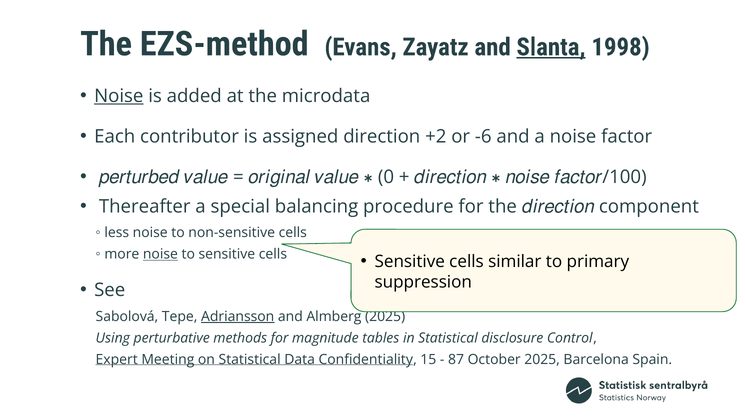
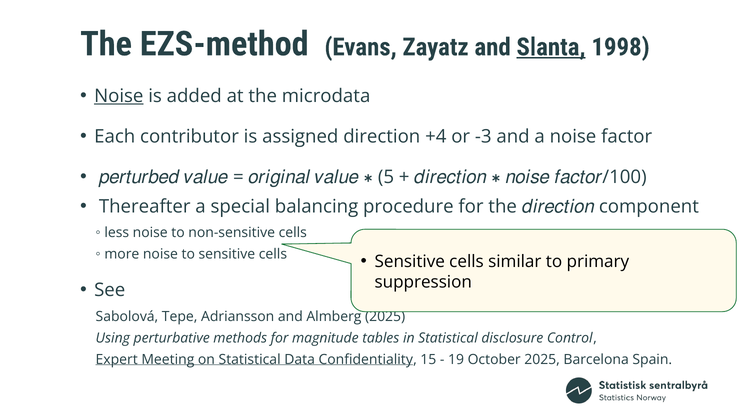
+2: +2 -> +4
-6: -6 -> -3
0: 0 -> 5
noise at (160, 254) underline: present -> none
Adriansson underline: present -> none
87: 87 -> 19
